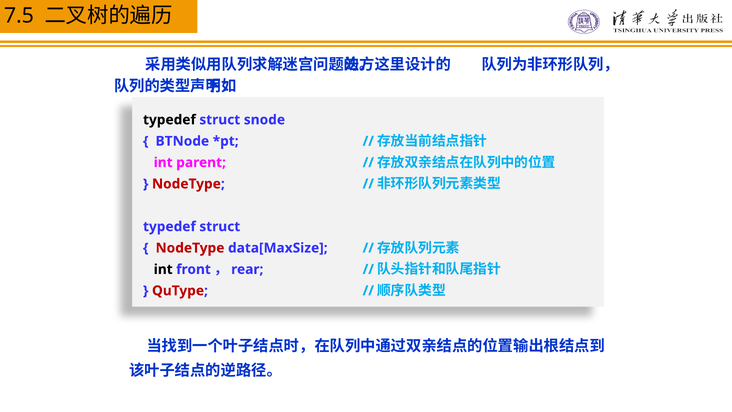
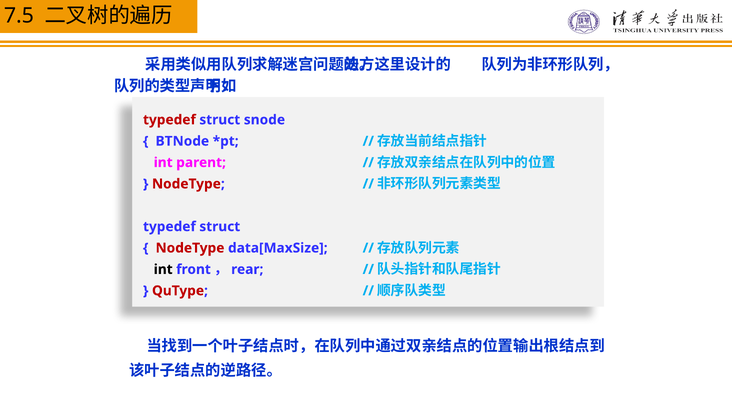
typedef at (169, 120) colour: black -> red
